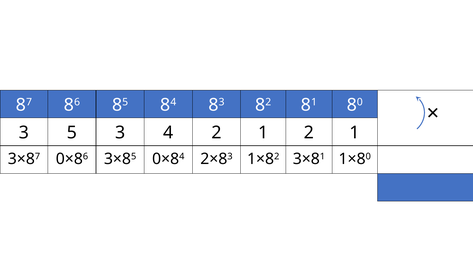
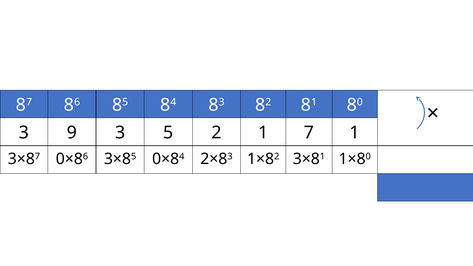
5: 5 -> 9
4: 4 -> 5
1 2: 2 -> 7
